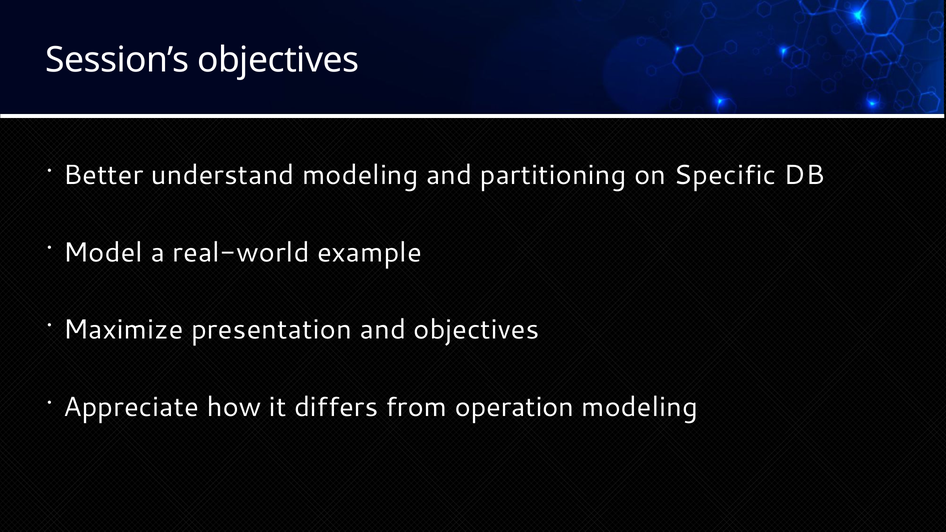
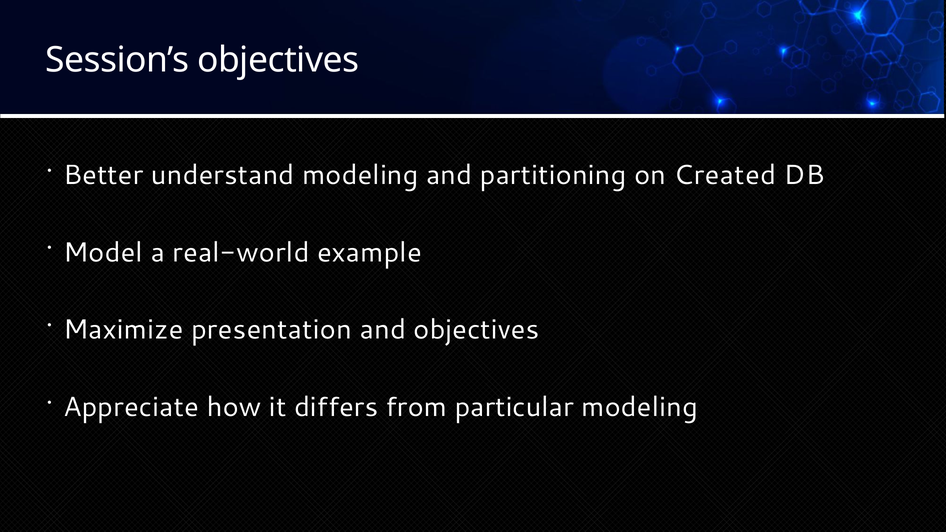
Specific: Specific -> Created
operation: operation -> particular
